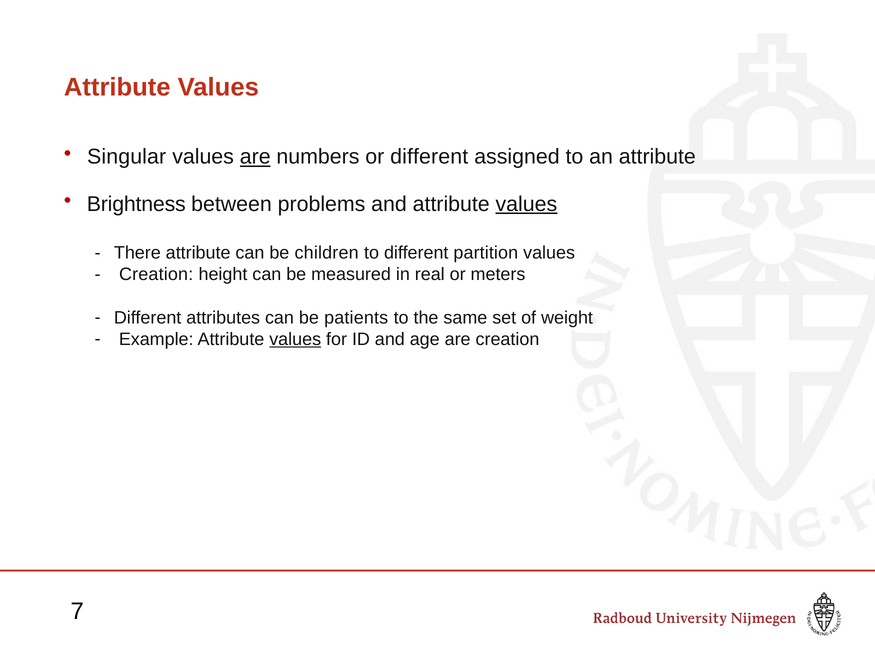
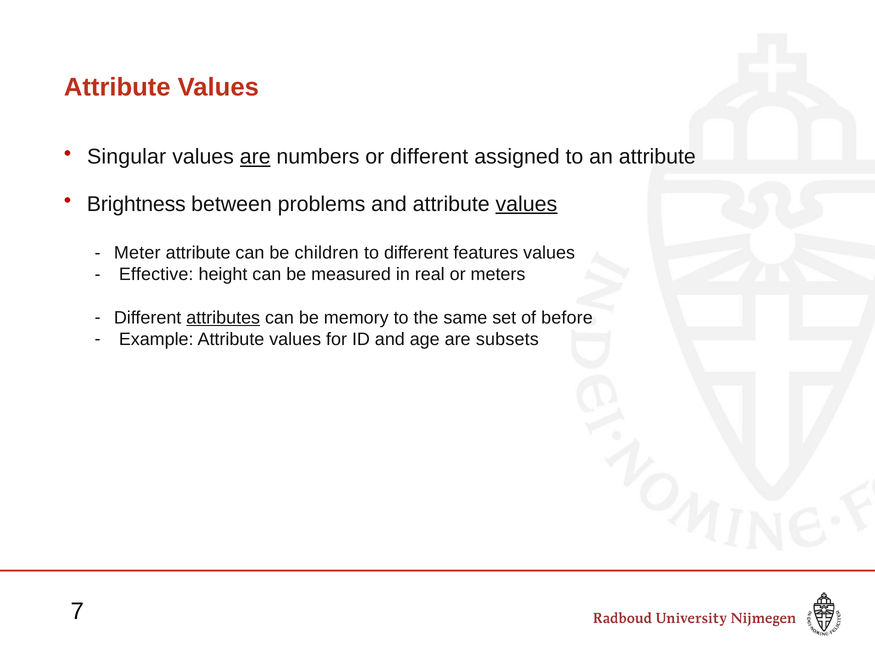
There: There -> Meter
partition: partition -> features
Creation at (156, 275): Creation -> Effective
attributes underline: none -> present
patients: patients -> memory
weight: weight -> before
values at (295, 339) underline: present -> none
are creation: creation -> subsets
